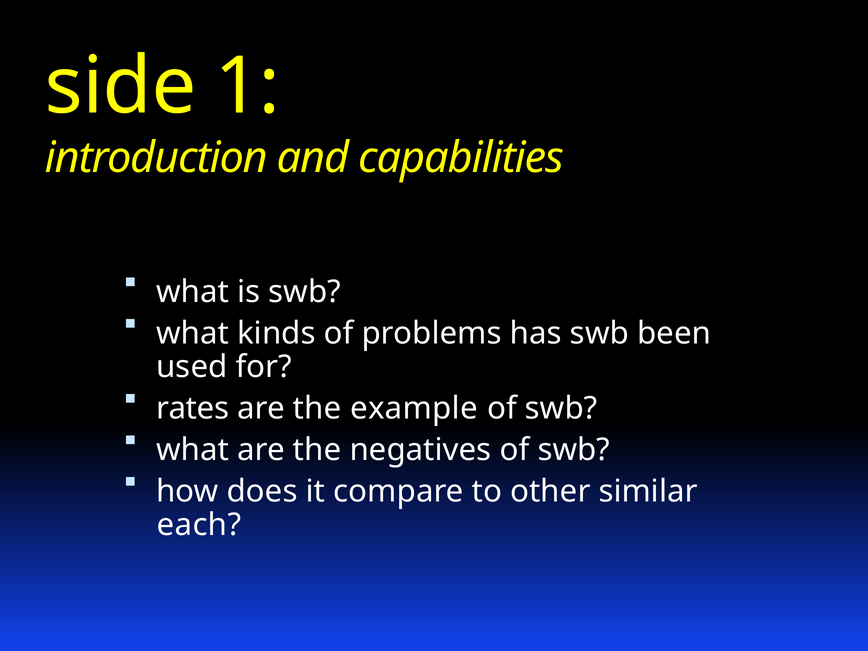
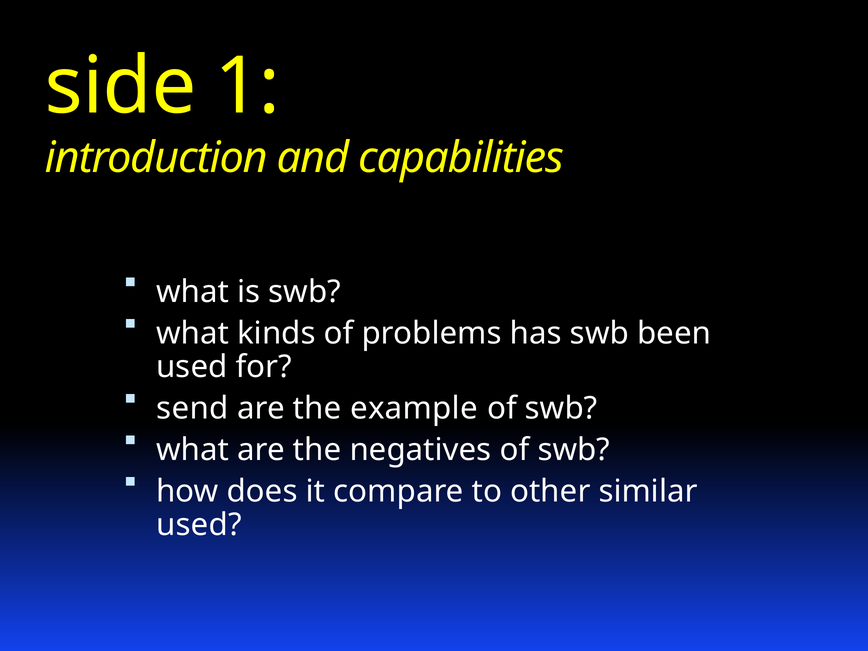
rates: rates -> send
each at (199, 525): each -> used
